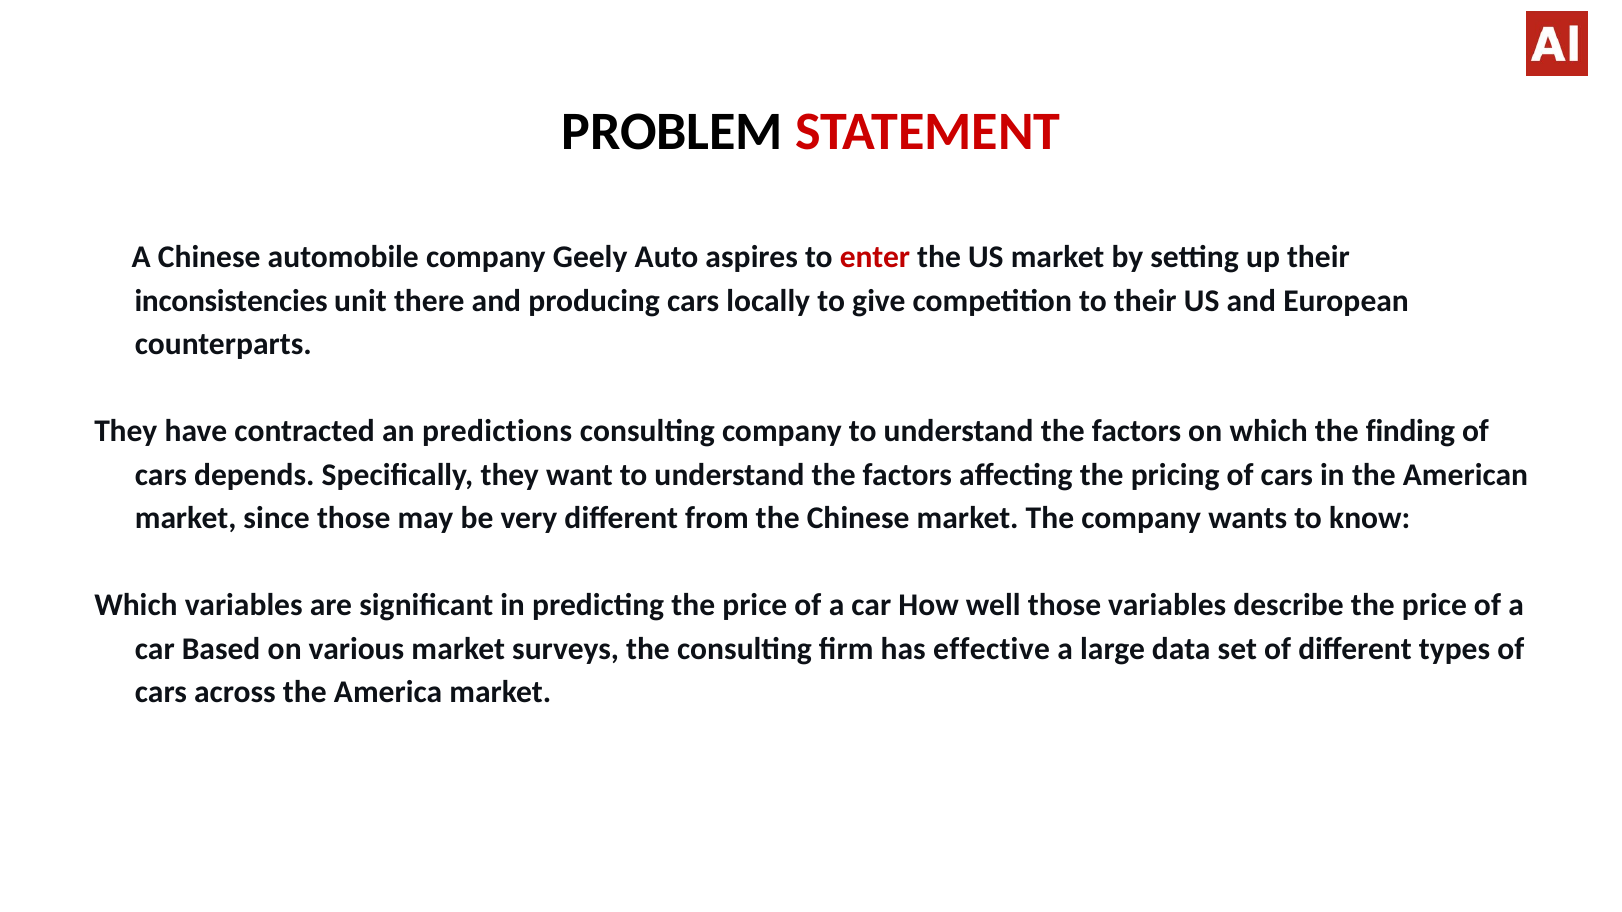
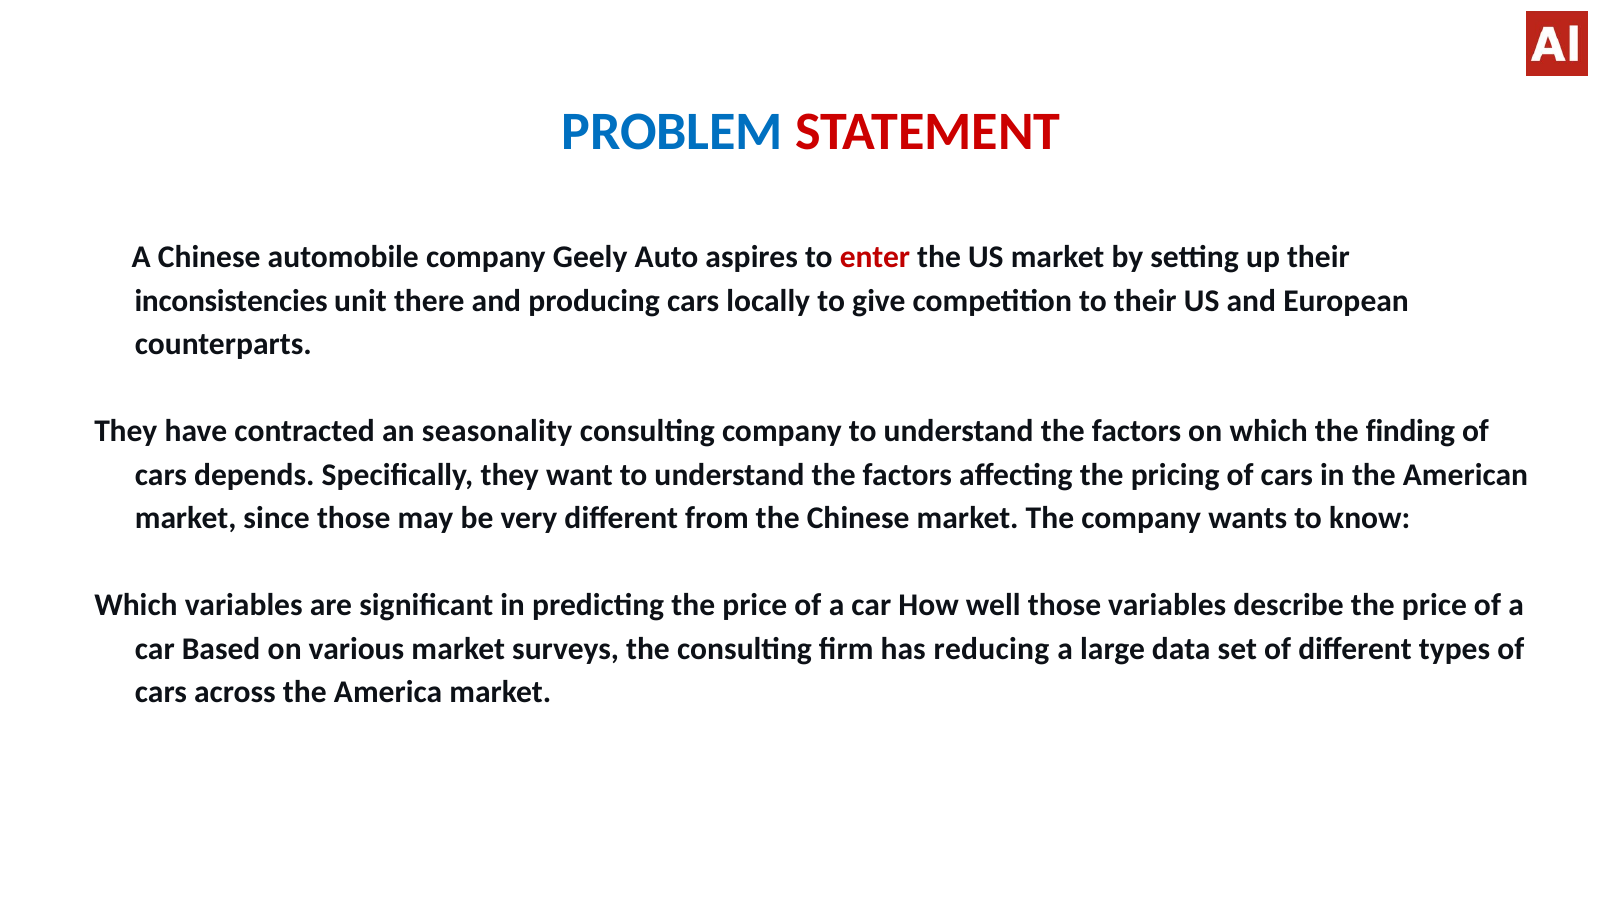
PROBLEM colour: black -> blue
predictions: predictions -> seasonality
effective: effective -> reducing
